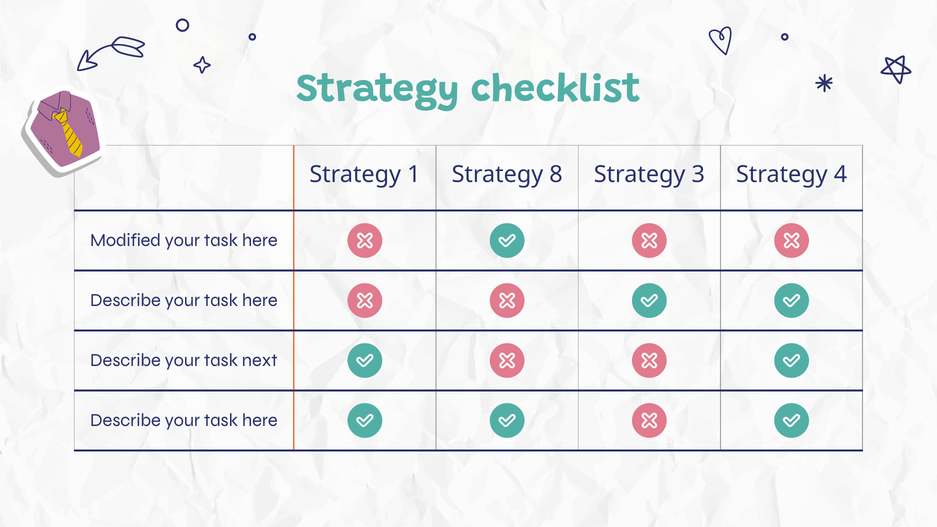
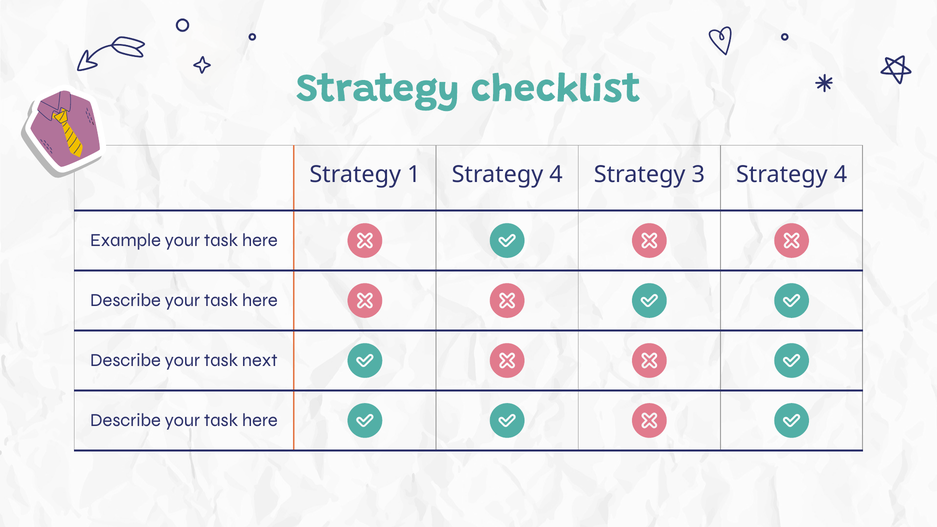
1 Strategy 8: 8 -> 4
Modified: Modified -> Example
